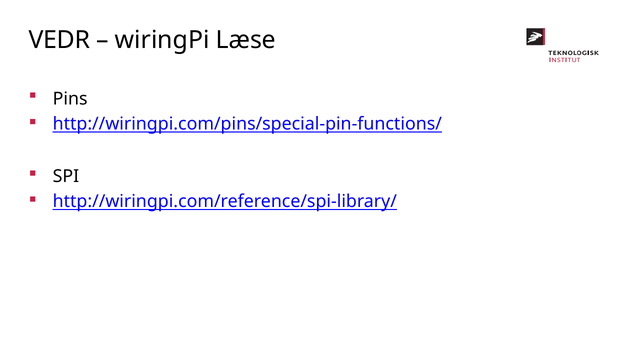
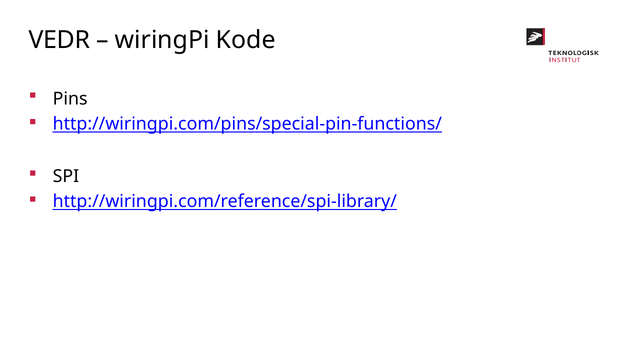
Læse: Læse -> Kode
